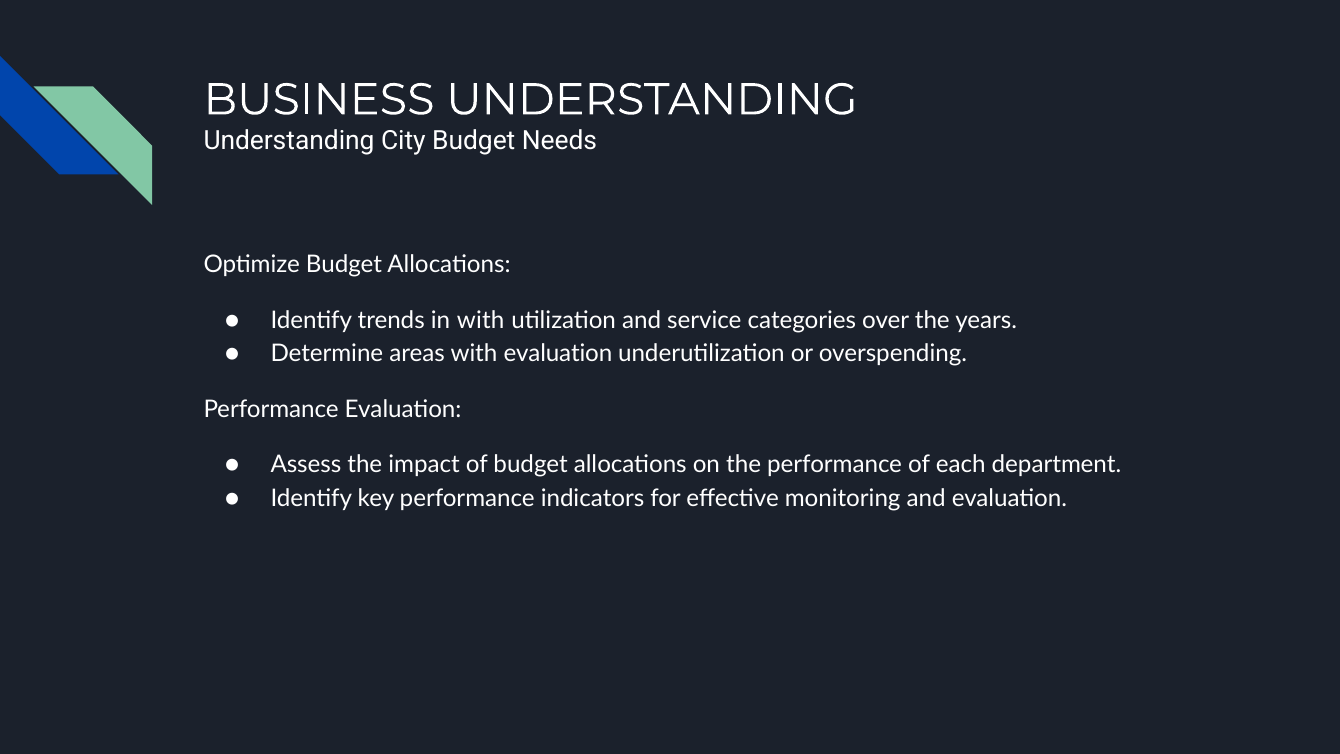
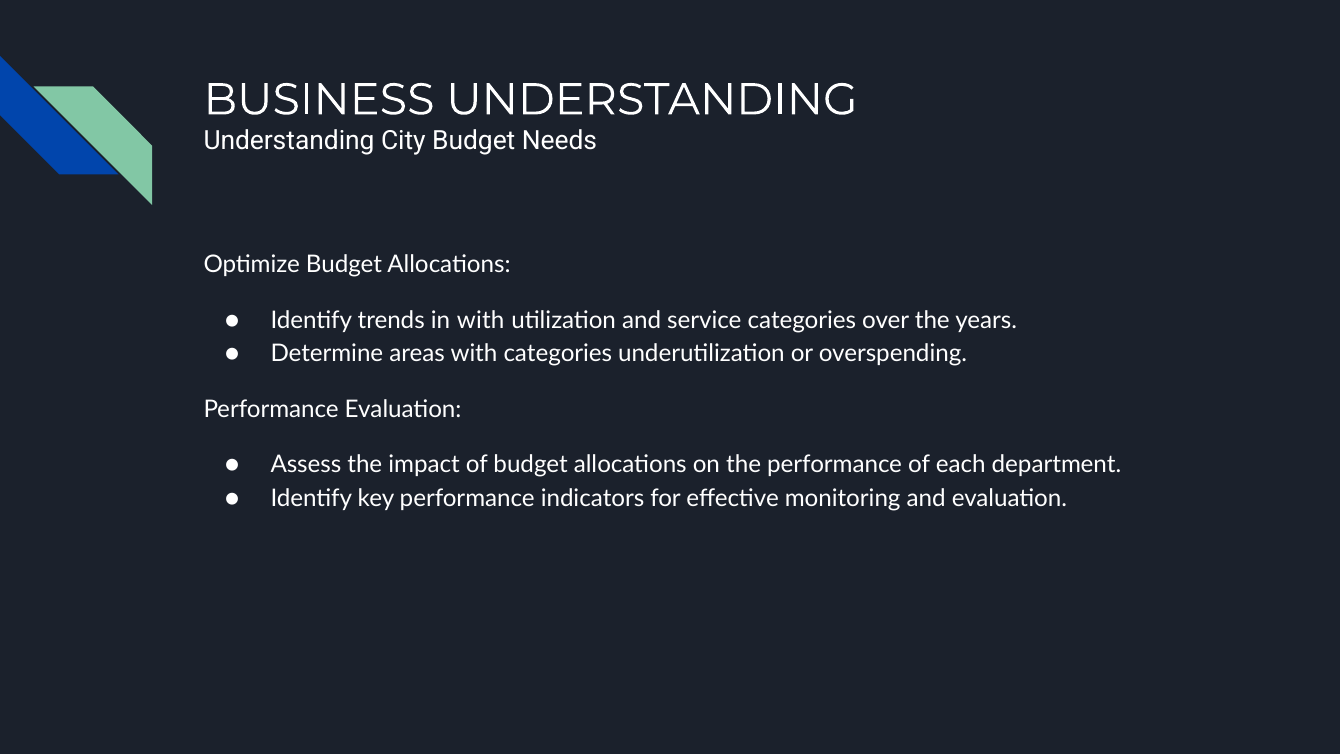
with evaluation: evaluation -> categories
